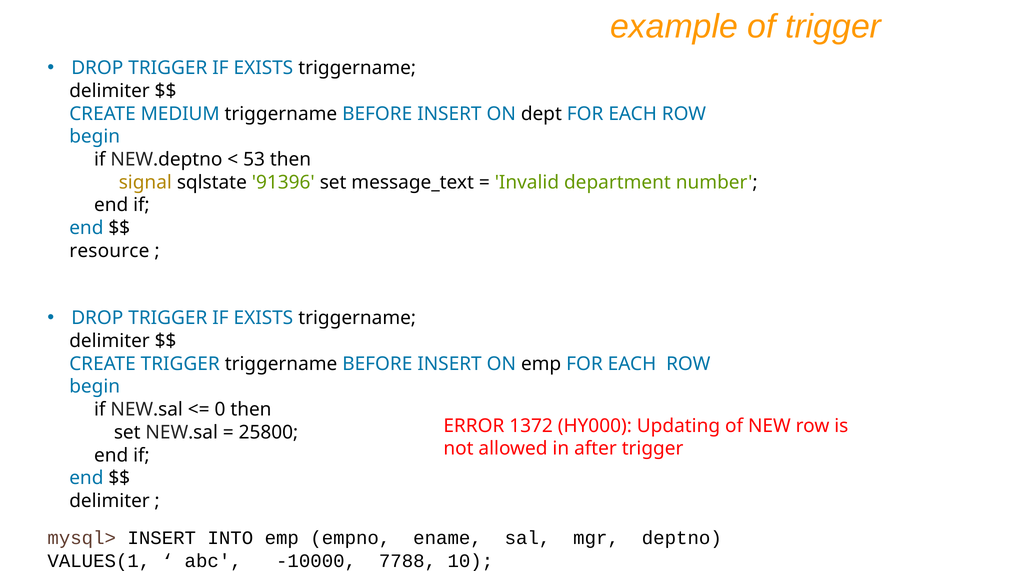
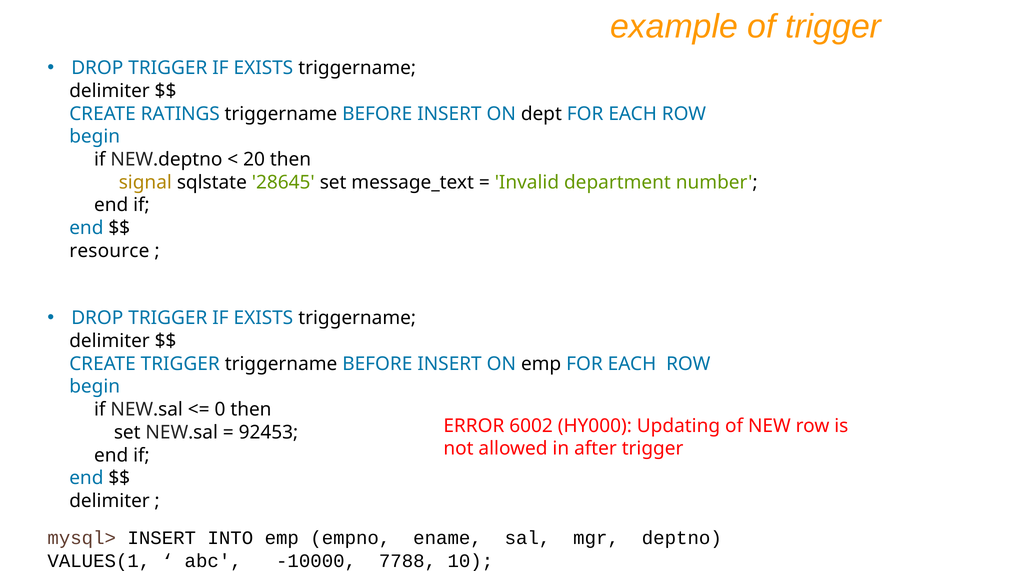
MEDIUM: MEDIUM -> RATINGS
53: 53 -> 20
91396: 91396 -> 28645
1372: 1372 -> 6002
25800: 25800 -> 92453
